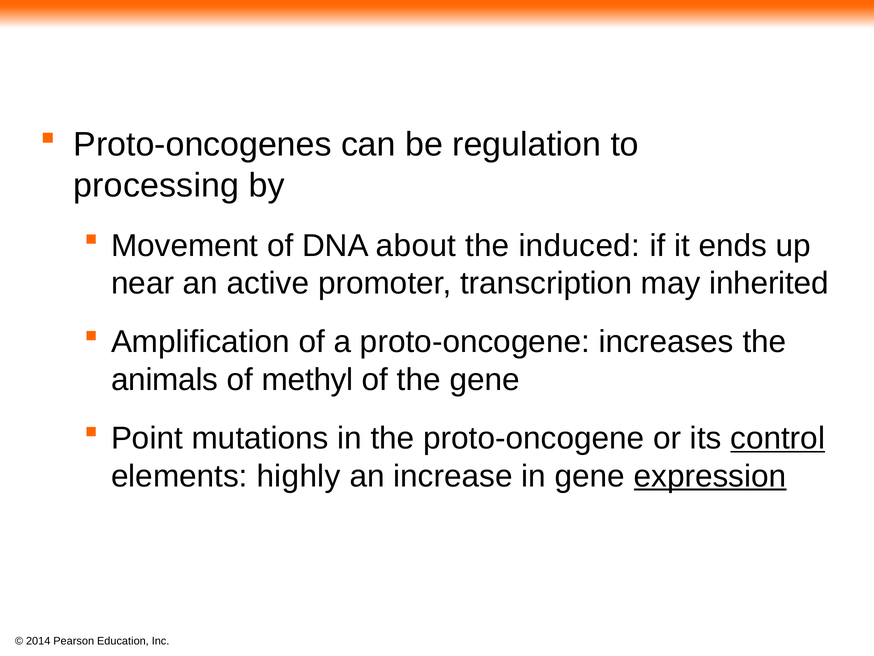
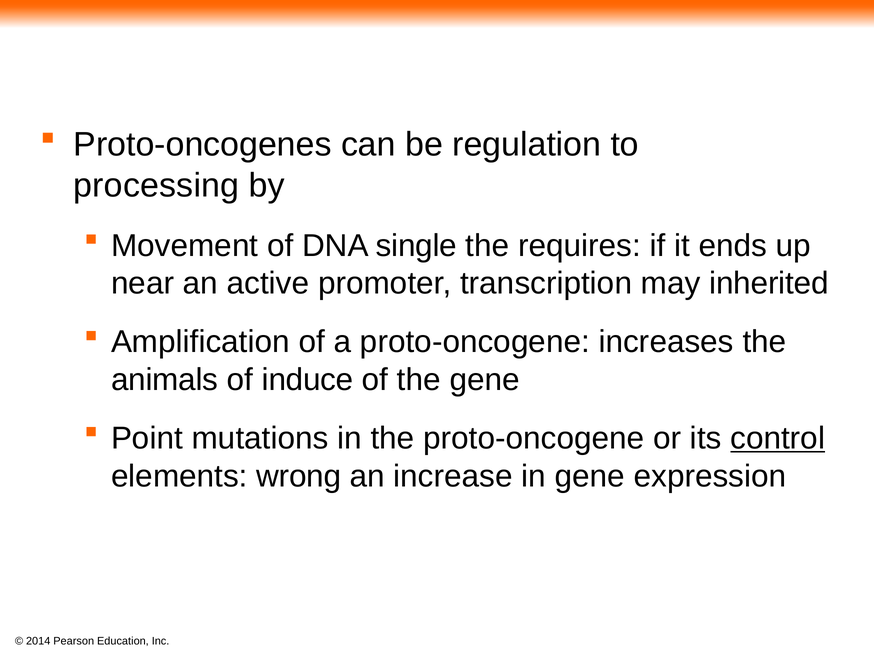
about: about -> single
induced: induced -> requires
methyl: methyl -> induce
highly: highly -> wrong
expression underline: present -> none
